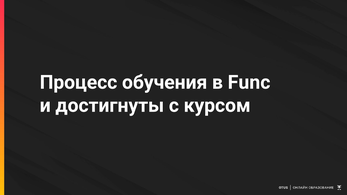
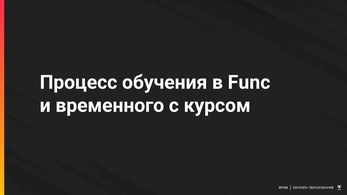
достигнуты: достигнуты -> временного
